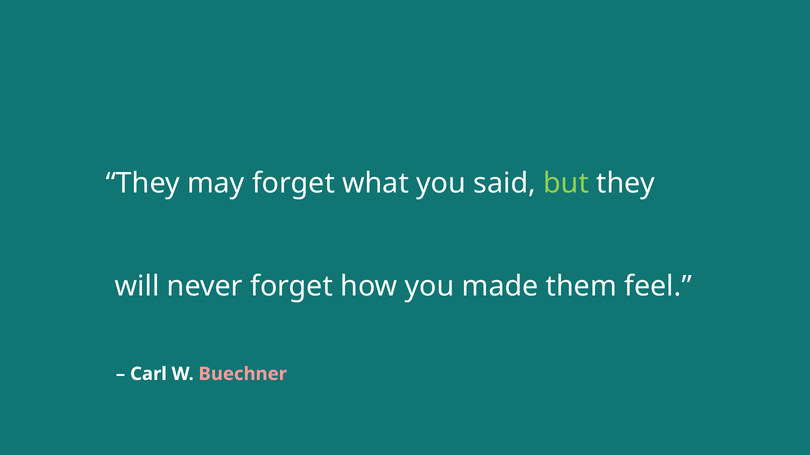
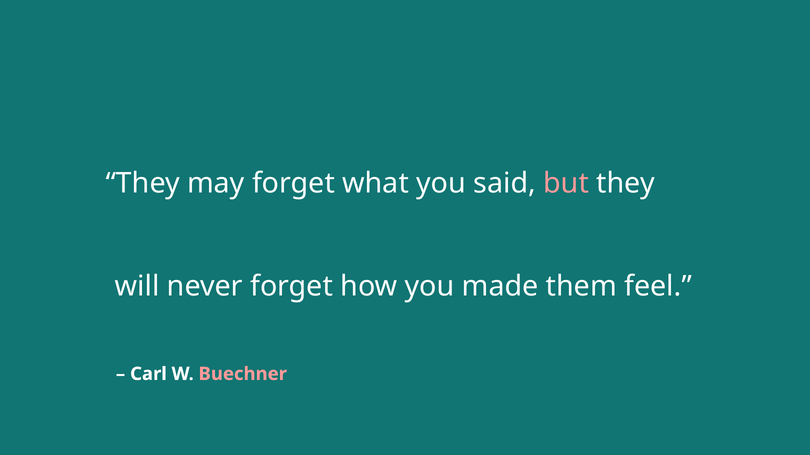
but colour: light green -> pink
